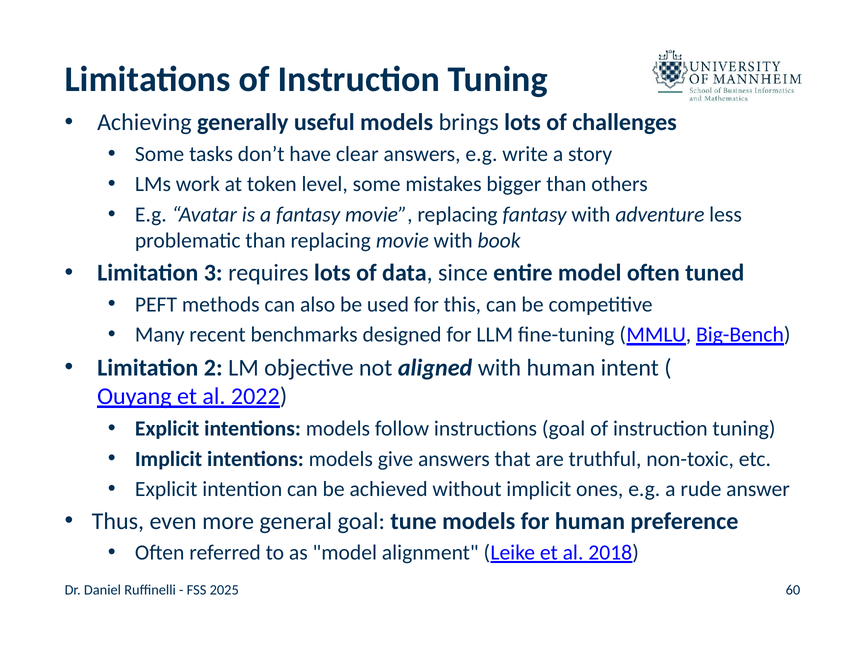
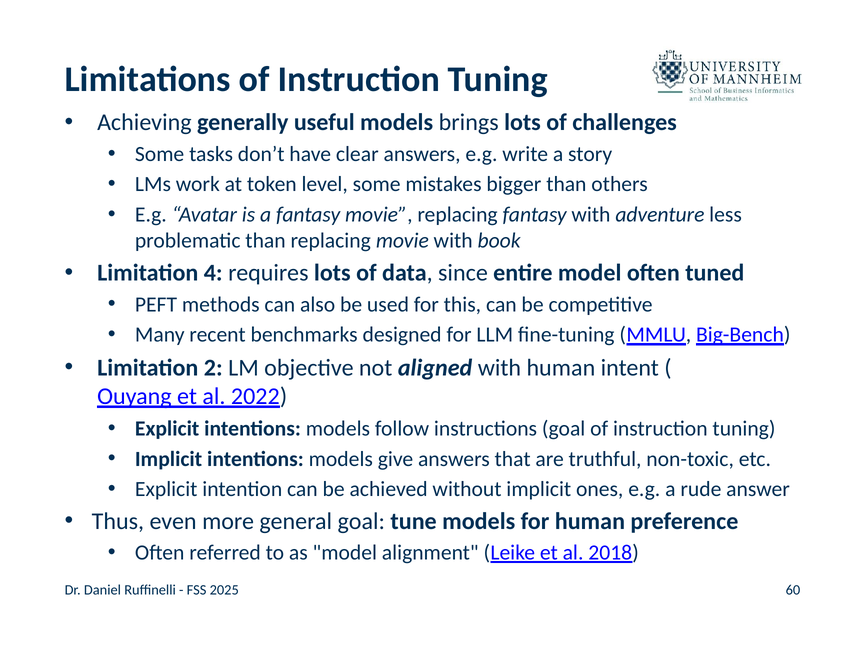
3: 3 -> 4
